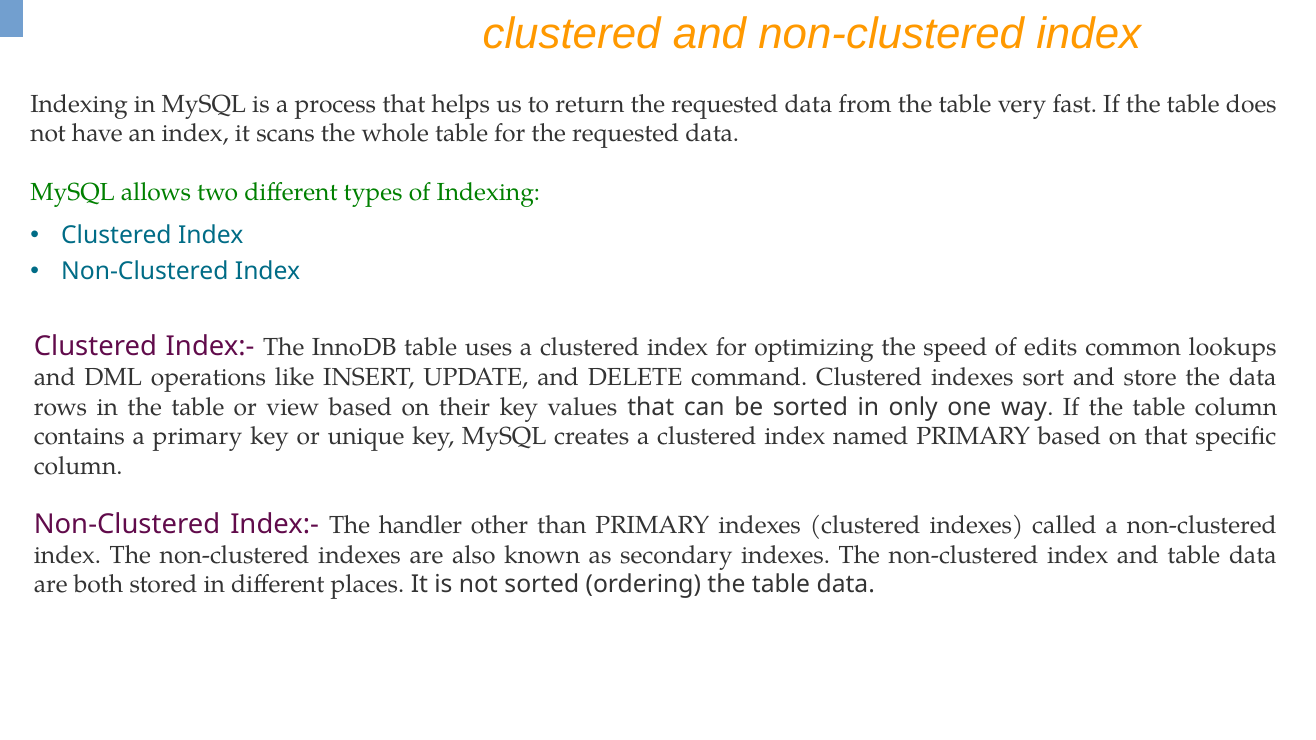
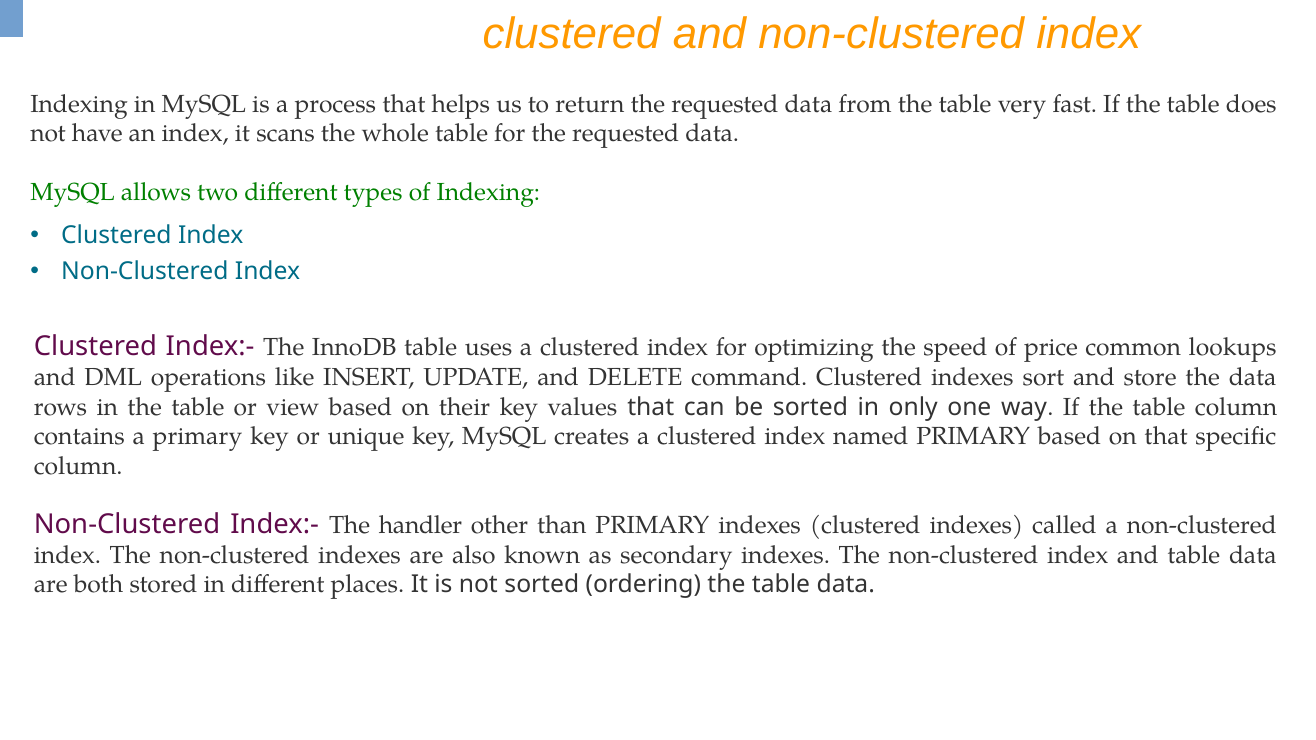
edits: edits -> price
